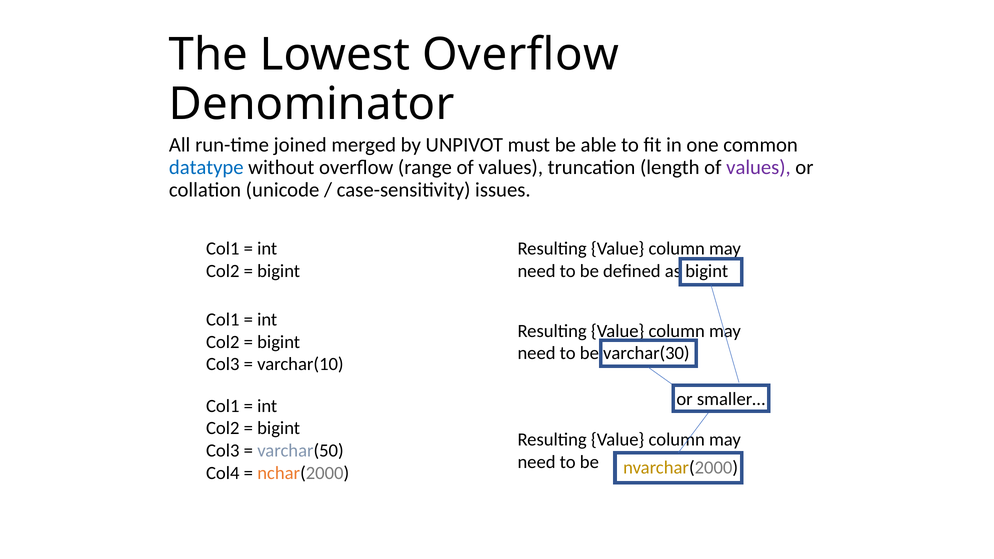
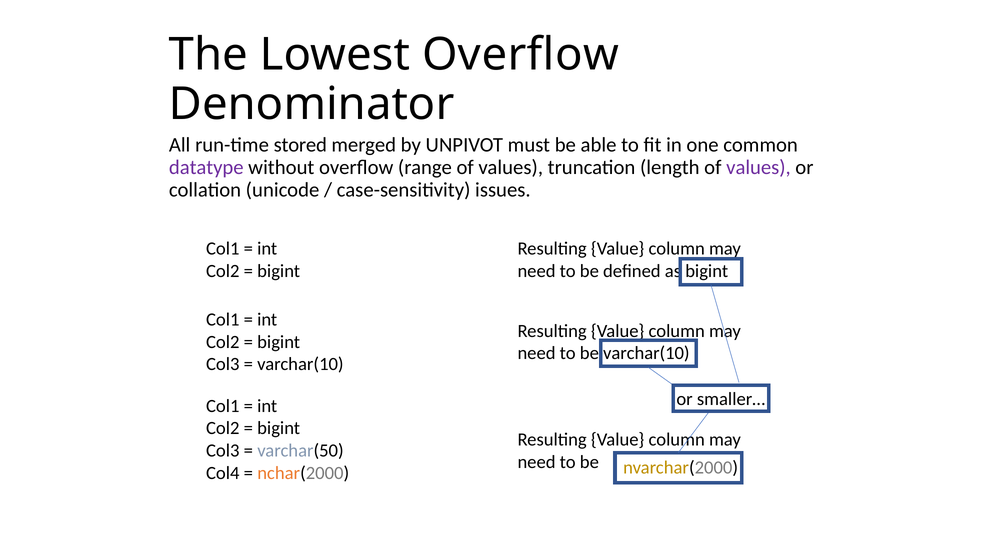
joined: joined -> stored
datatype colour: blue -> purple
be varchar(30: varchar(30 -> varchar(10
